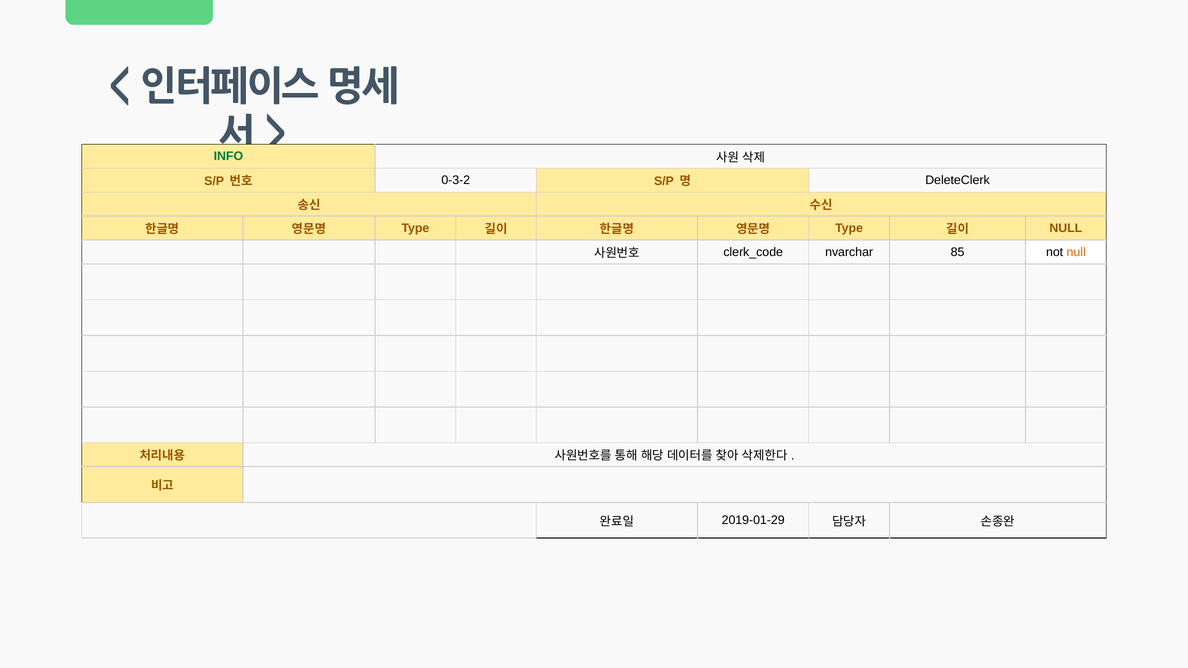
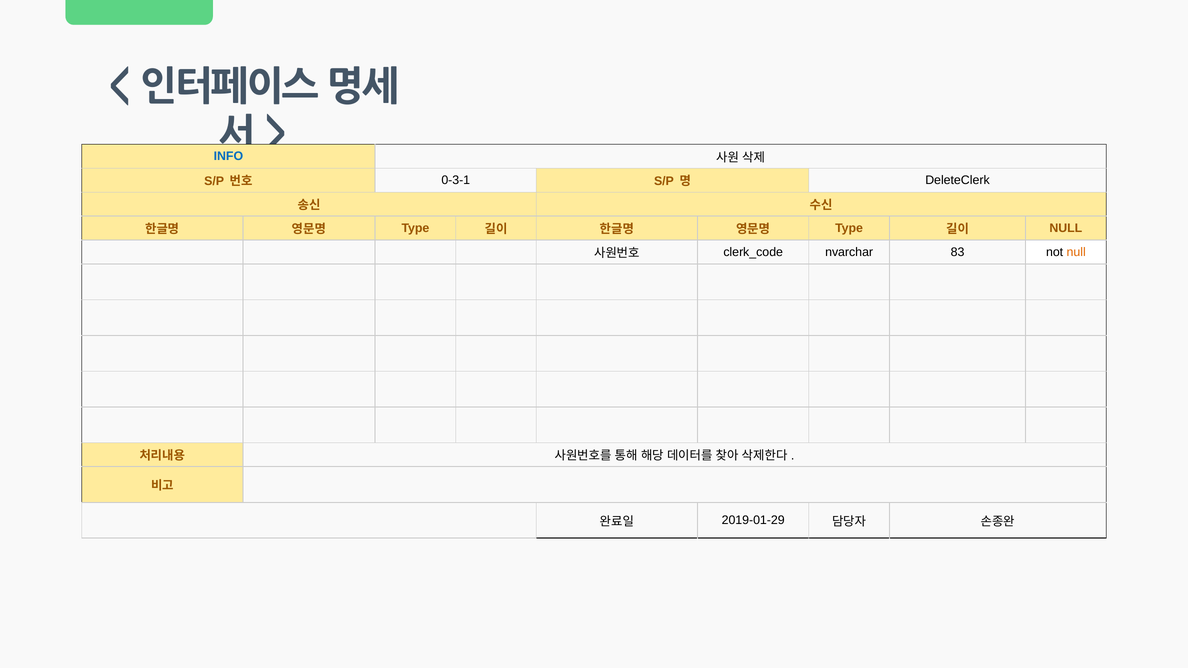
INFO colour: green -> blue
0-3-2: 0-3-2 -> 0-3-1
85: 85 -> 83
